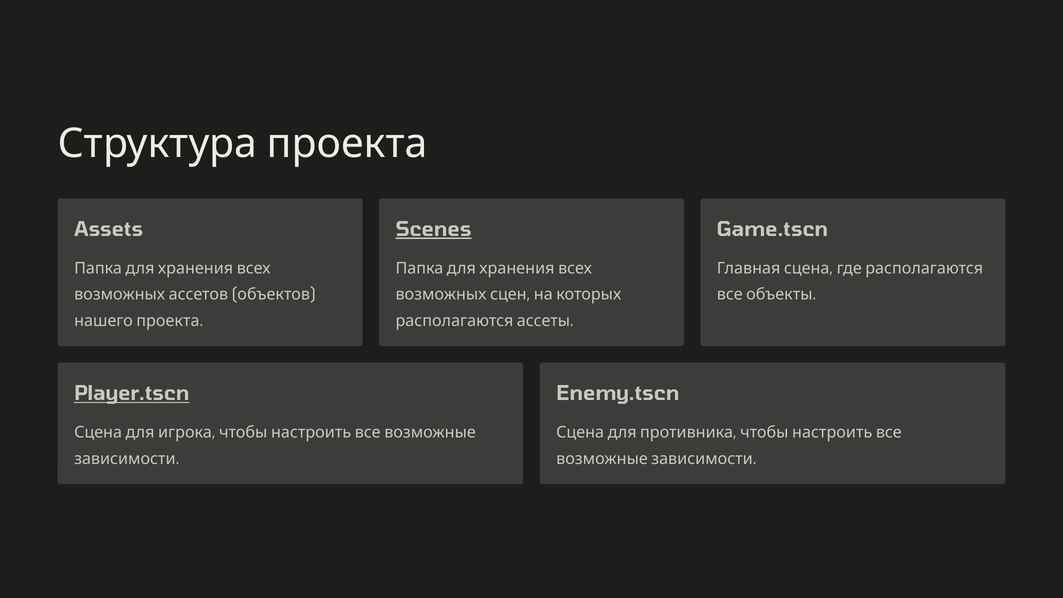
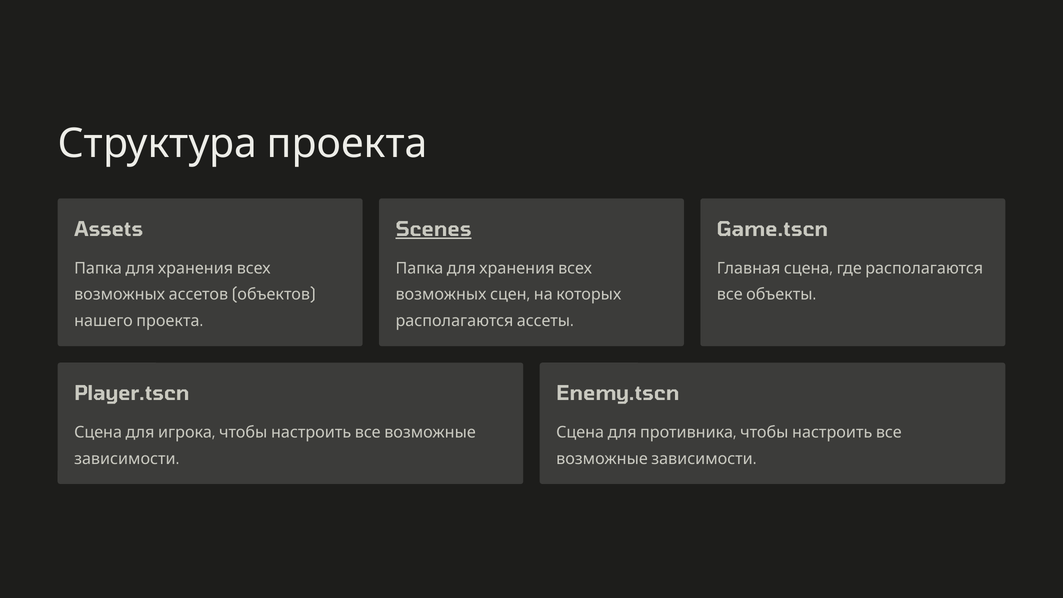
Player.tscn underline: present -> none
